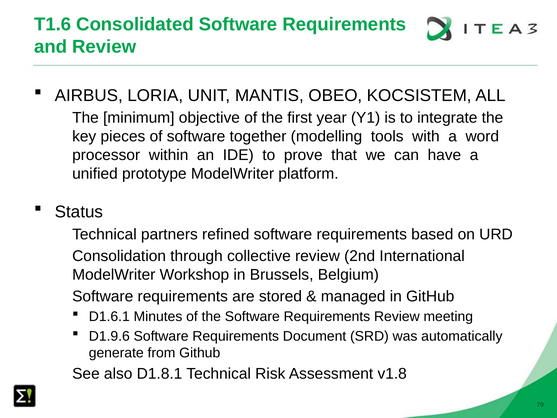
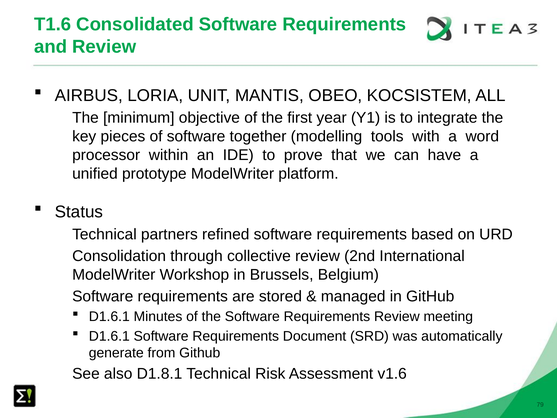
D1.9.6 at (109, 336): D1.9.6 -> D1.6.1
v1.8: v1.8 -> v1.6
